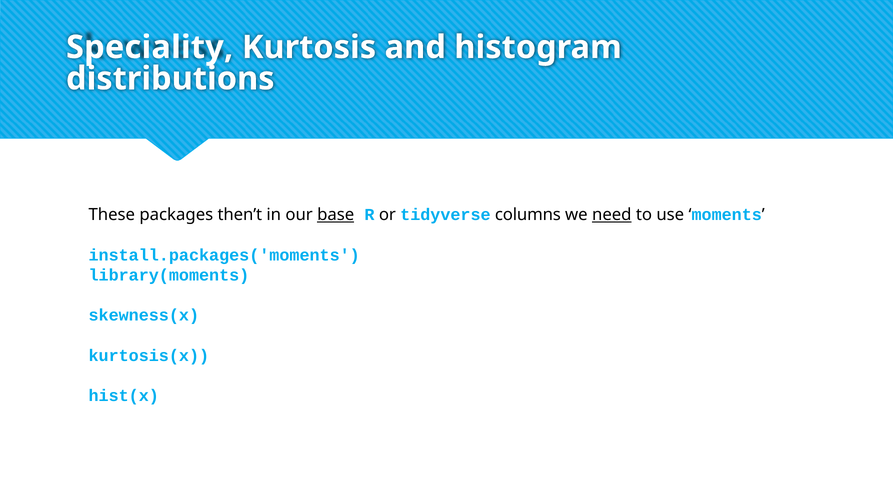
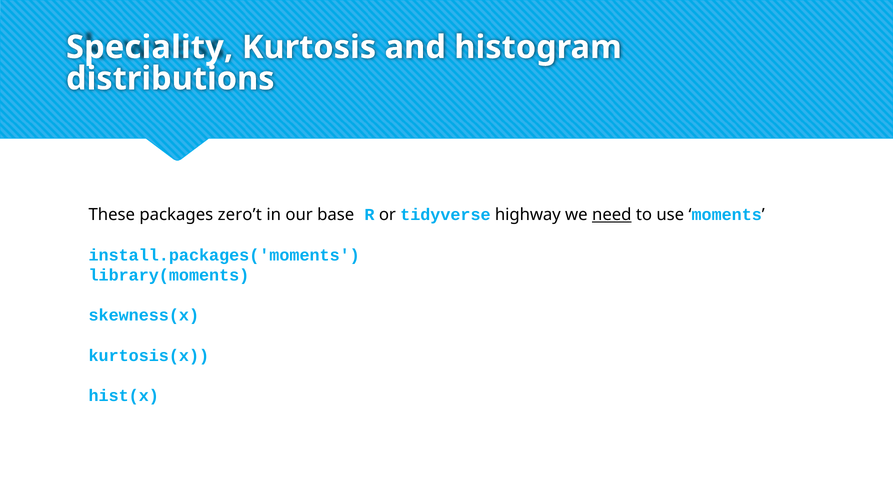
then’t: then’t -> zero’t
base underline: present -> none
columns: columns -> highway
